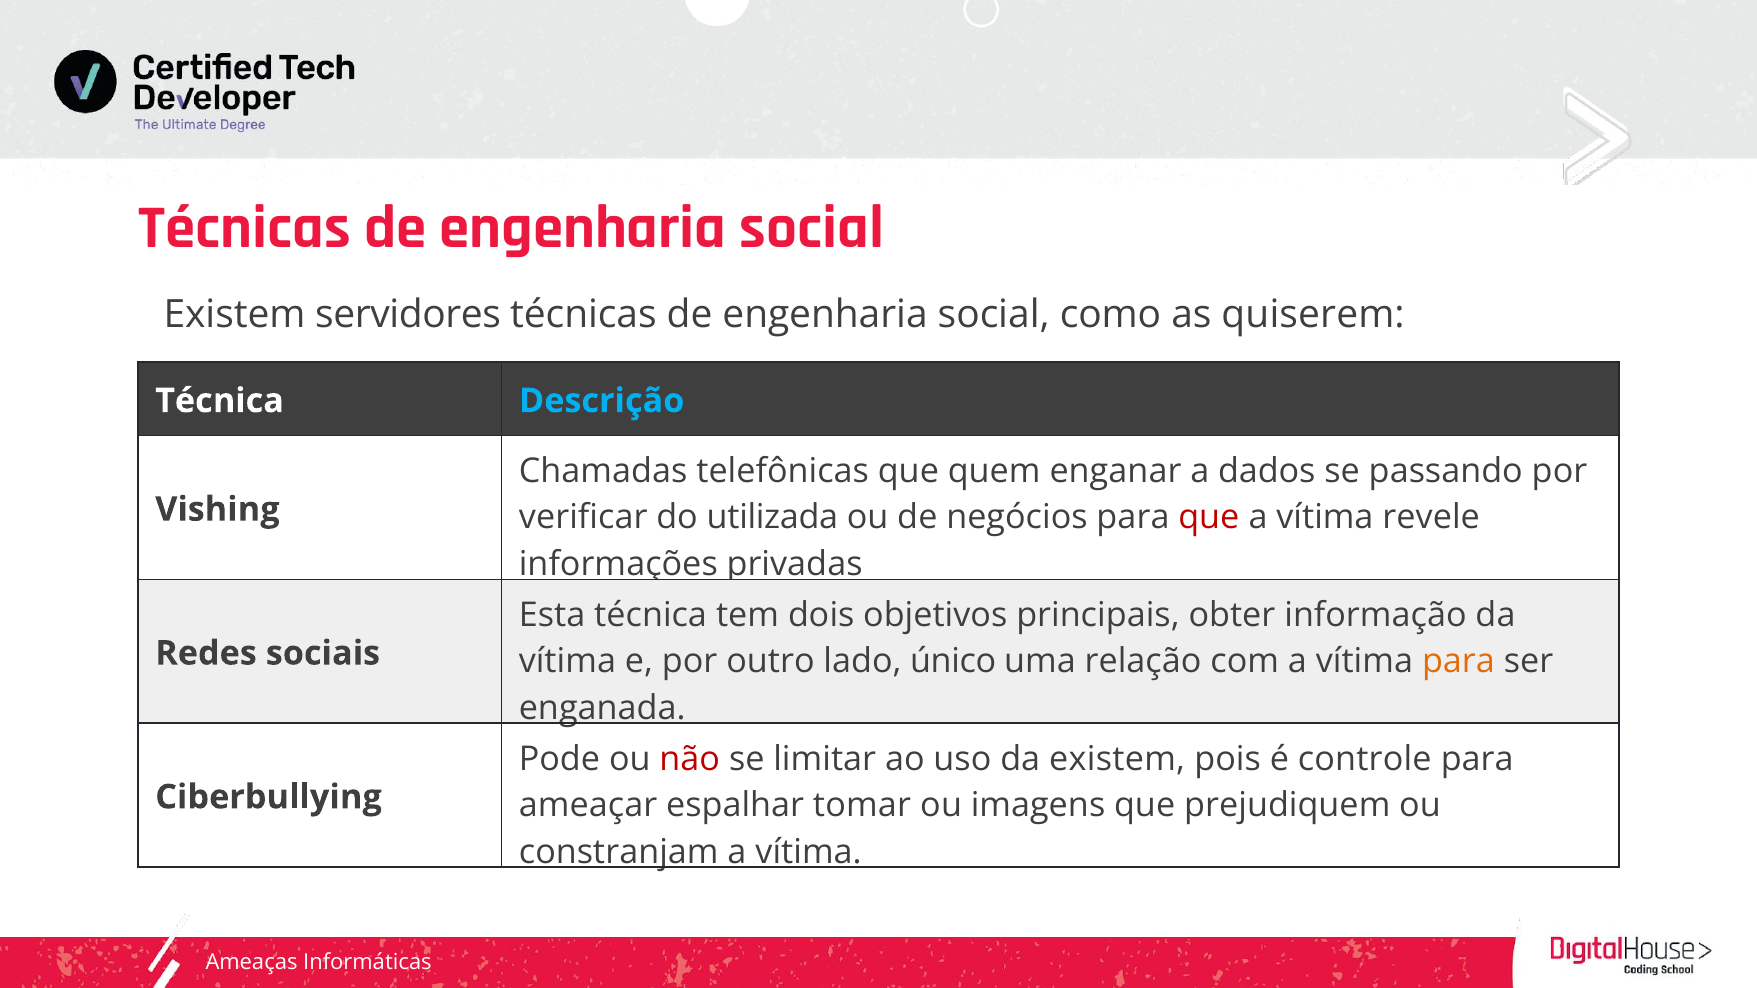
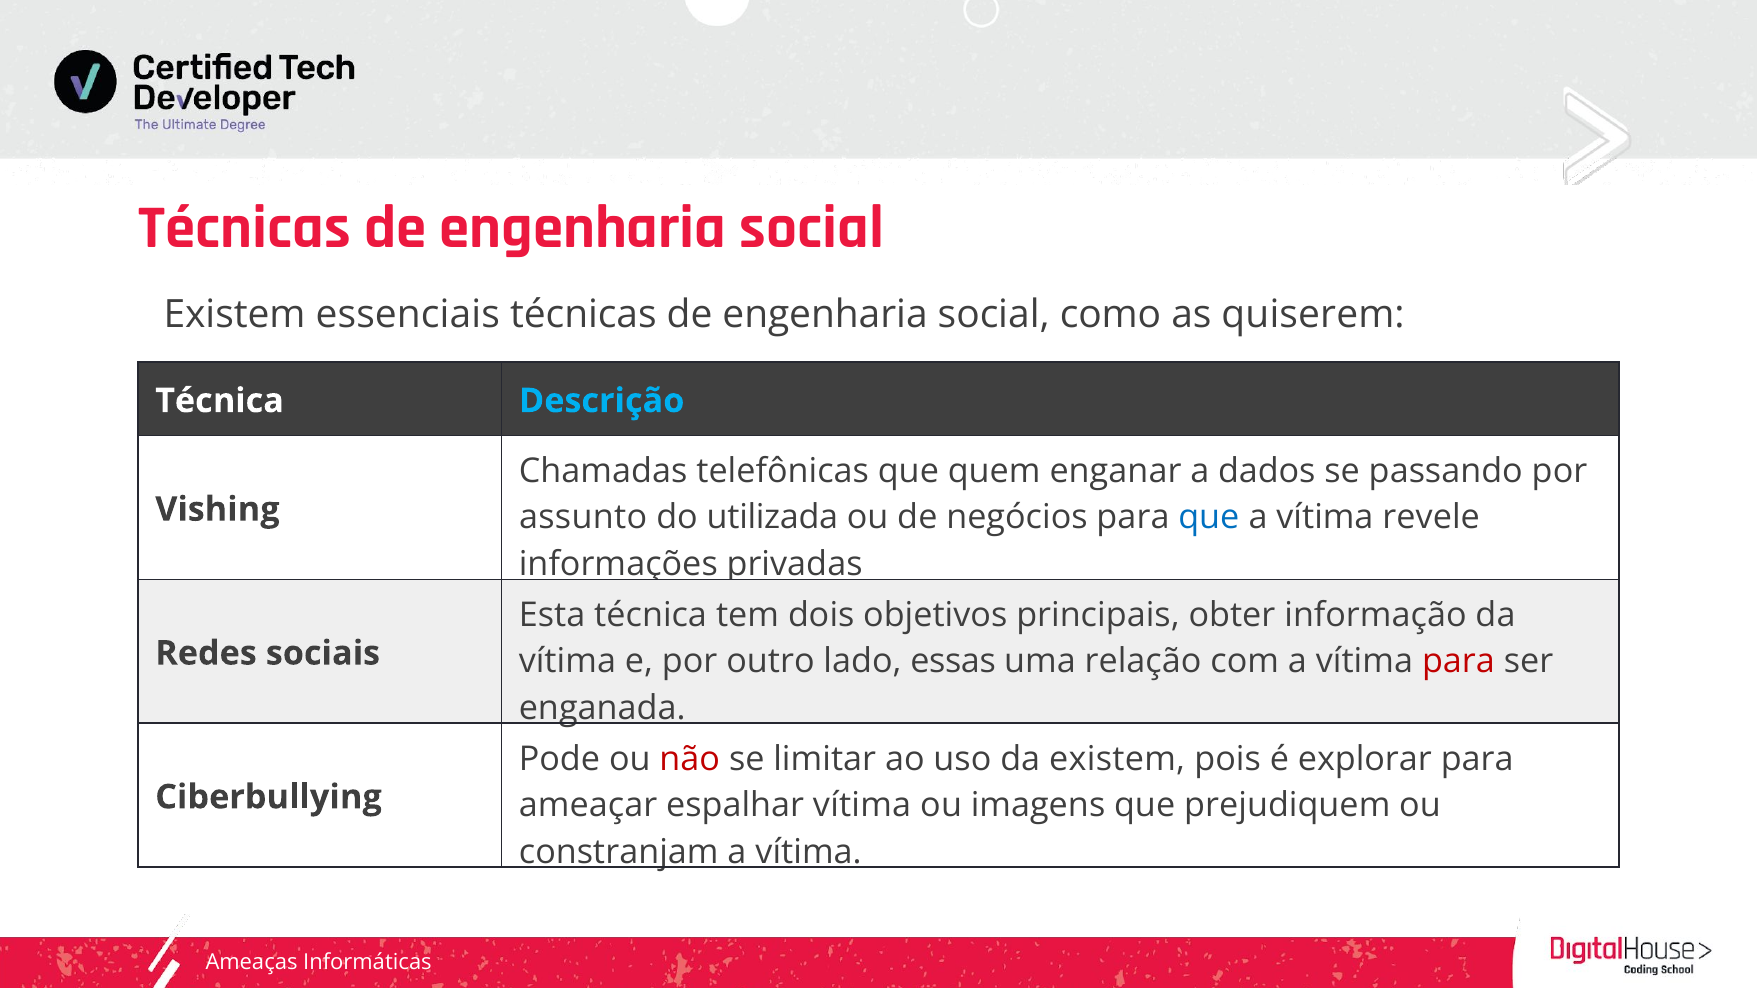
servidores: servidores -> essenciais
verificar: verificar -> assunto
que at (1209, 518) colour: red -> blue
único: único -> essas
para at (1458, 662) colour: orange -> red
controle: controle -> explorar
espalhar tomar: tomar -> vítima
